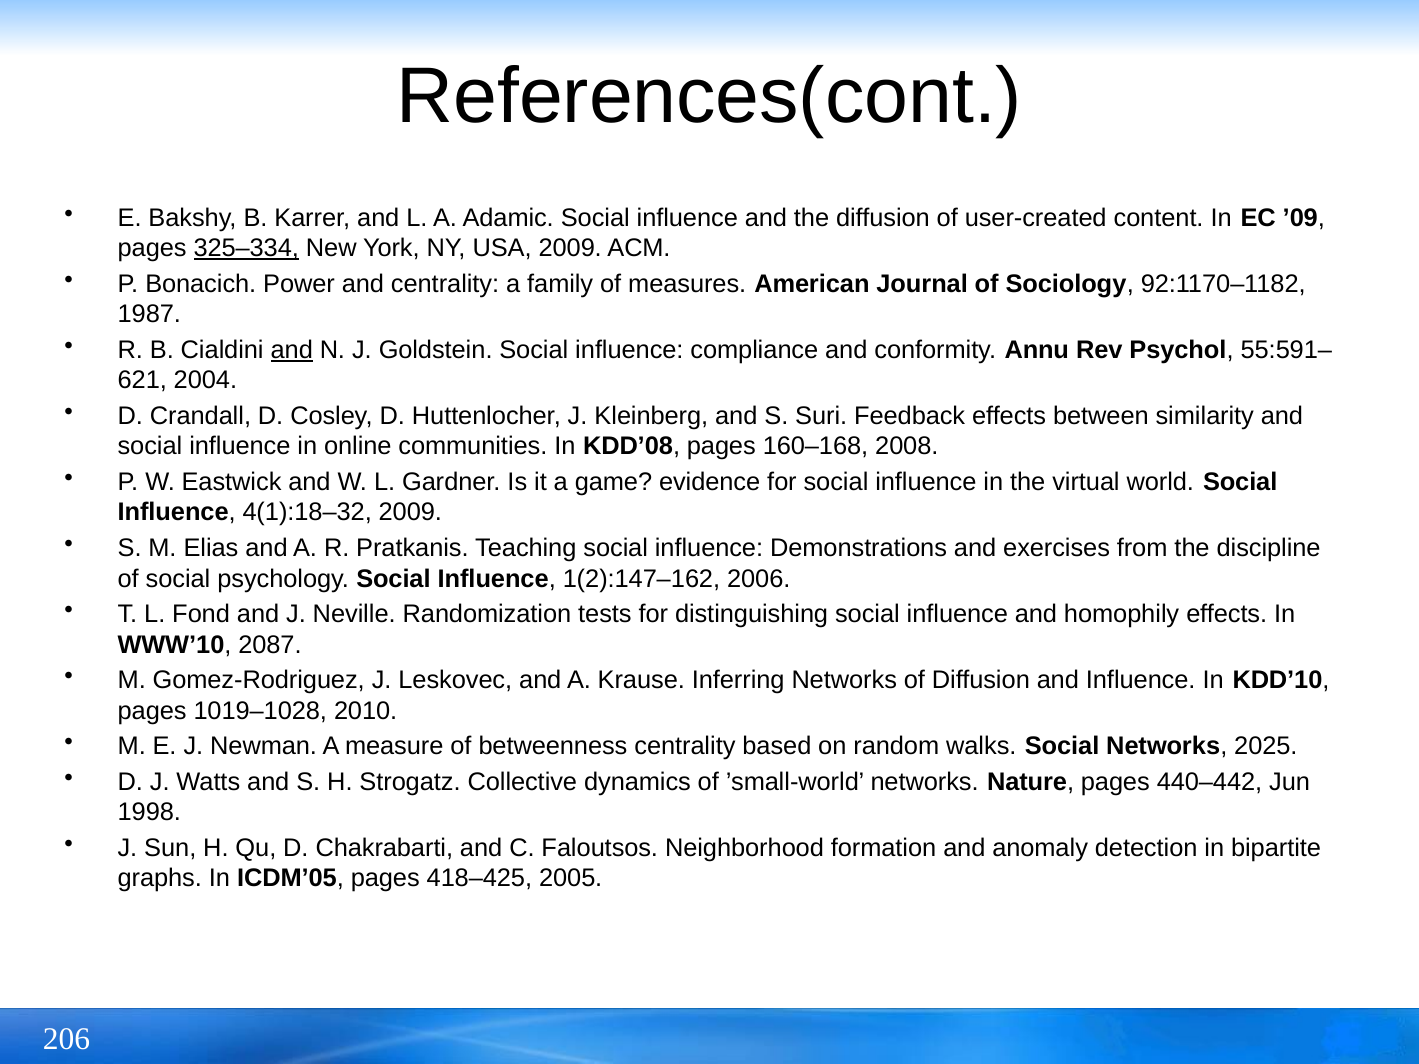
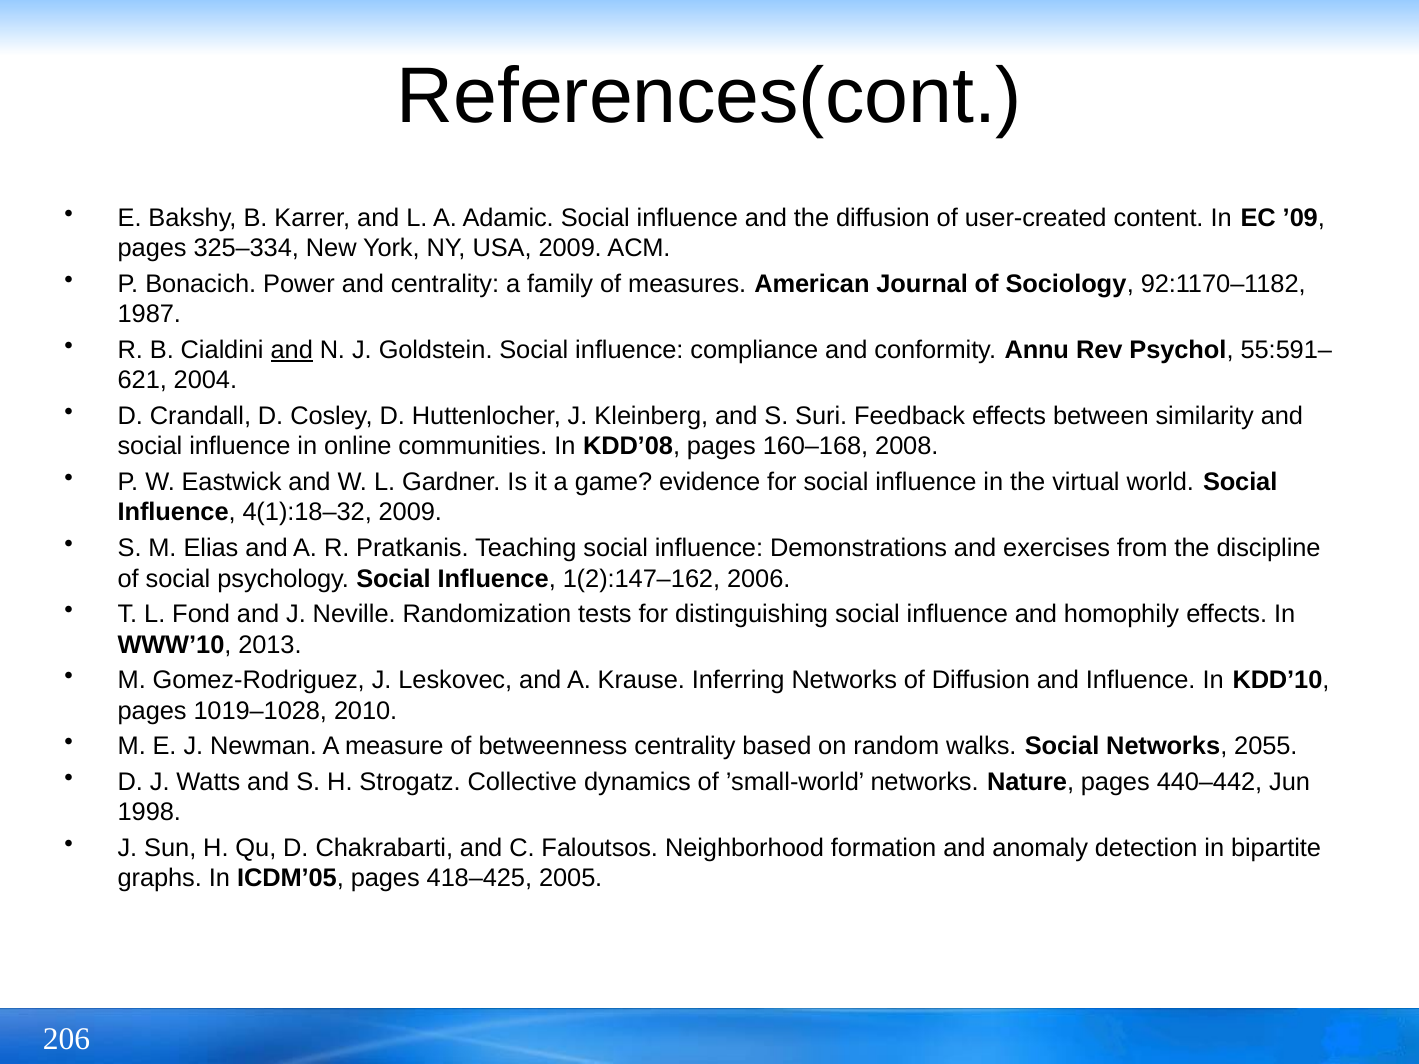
325–334 underline: present -> none
2087: 2087 -> 2013
2025: 2025 -> 2055
